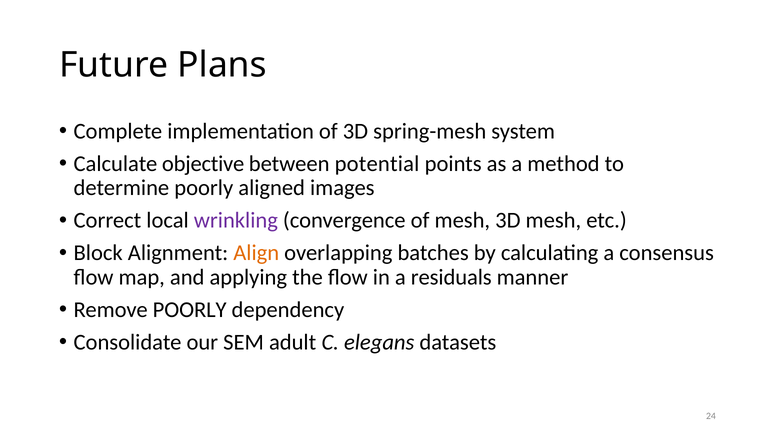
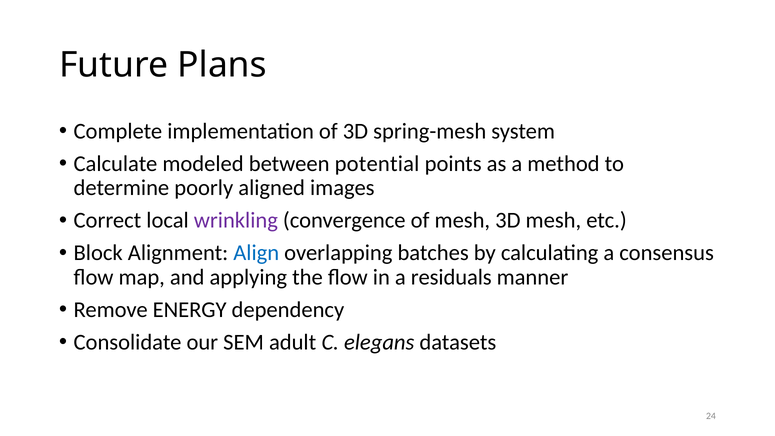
objective: objective -> modeled
Align colour: orange -> blue
Remove POORLY: POORLY -> ENERGY
